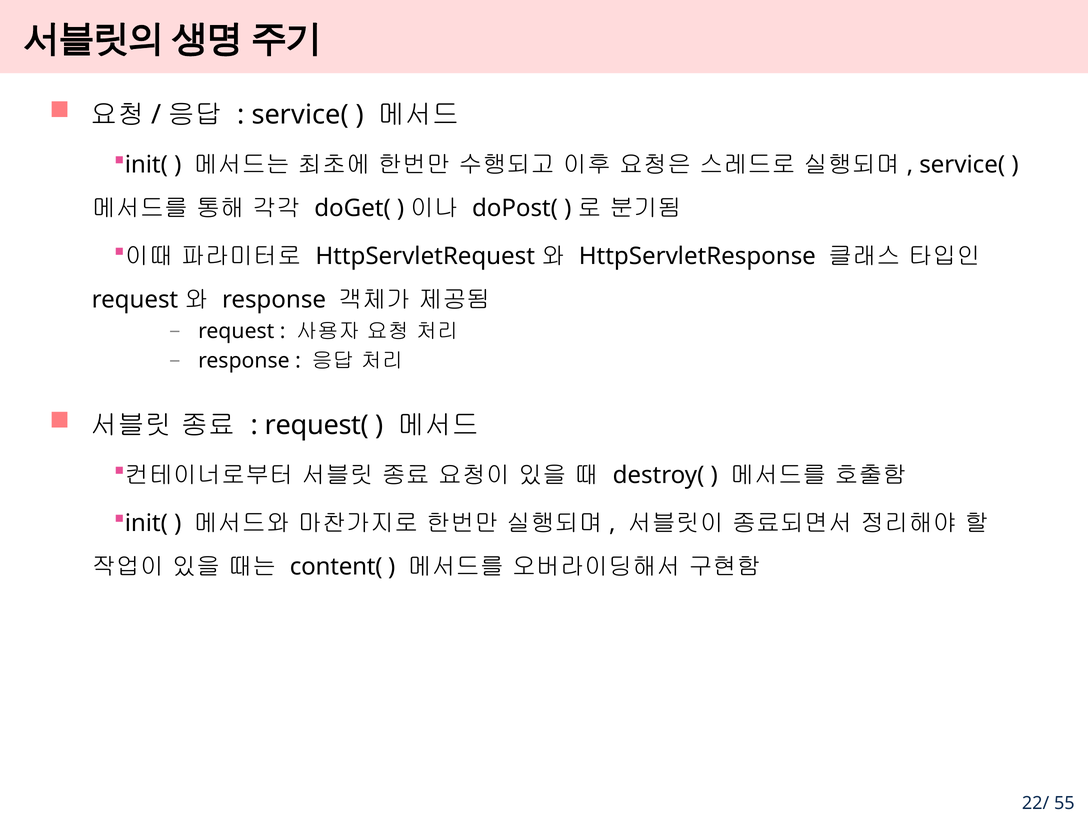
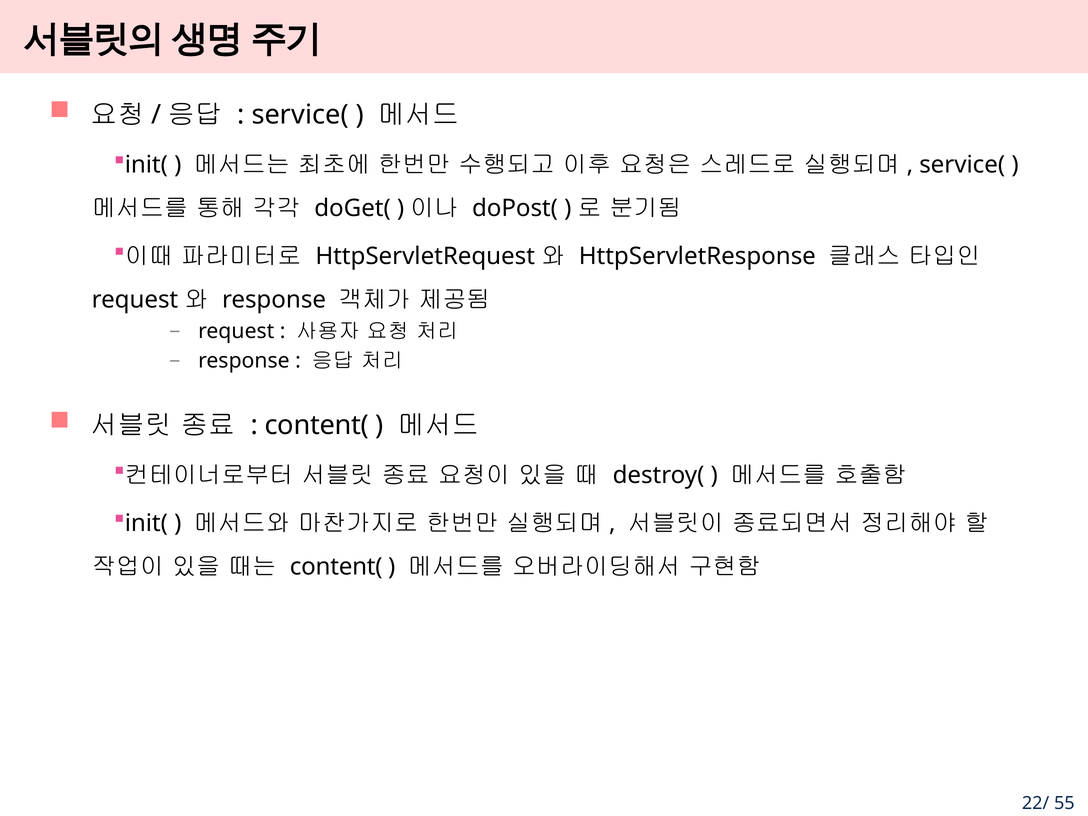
request( at (317, 425): request( -> content(
